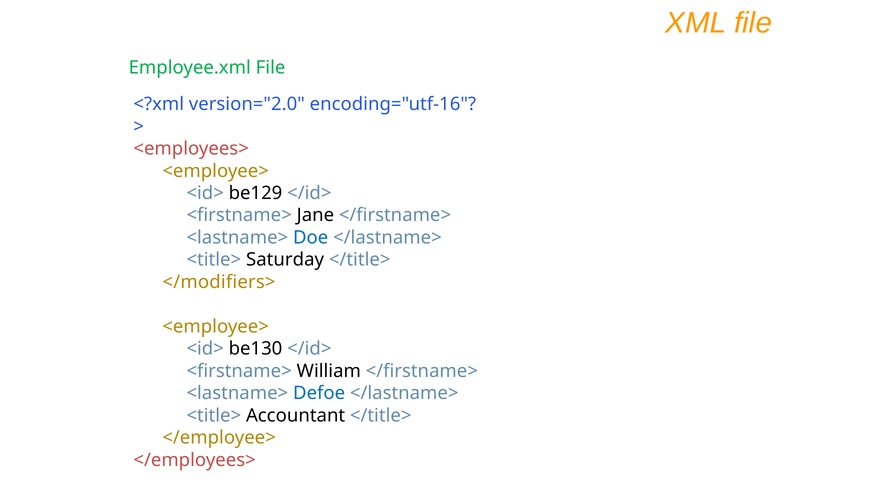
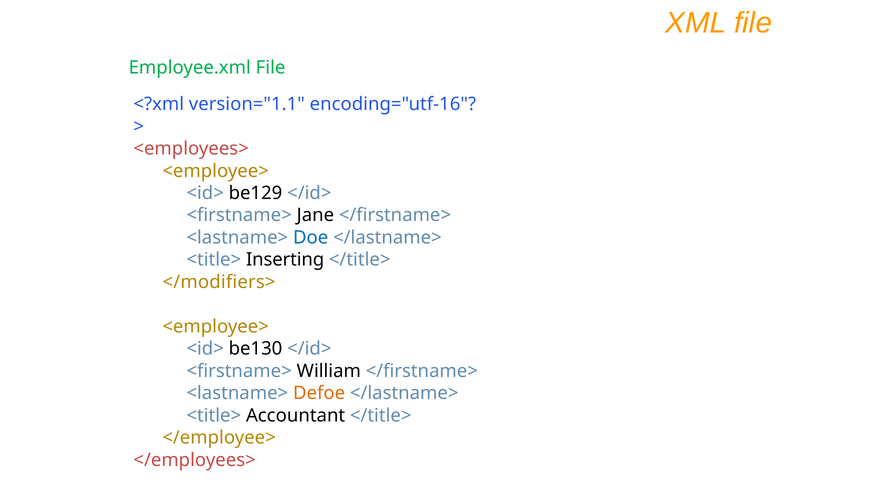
version="2.0: version="2.0 -> version="1.1
Saturday: Saturday -> Inserting
Defoe colour: blue -> orange
